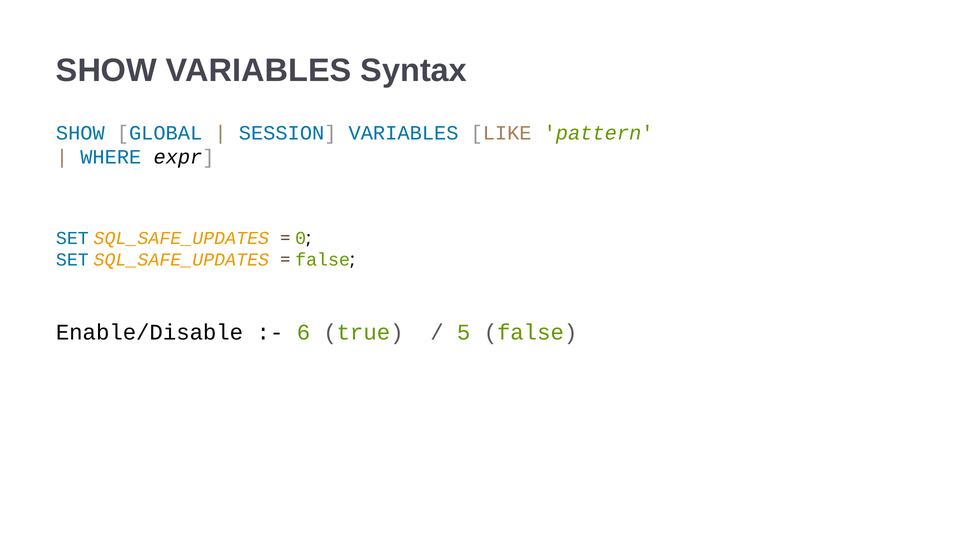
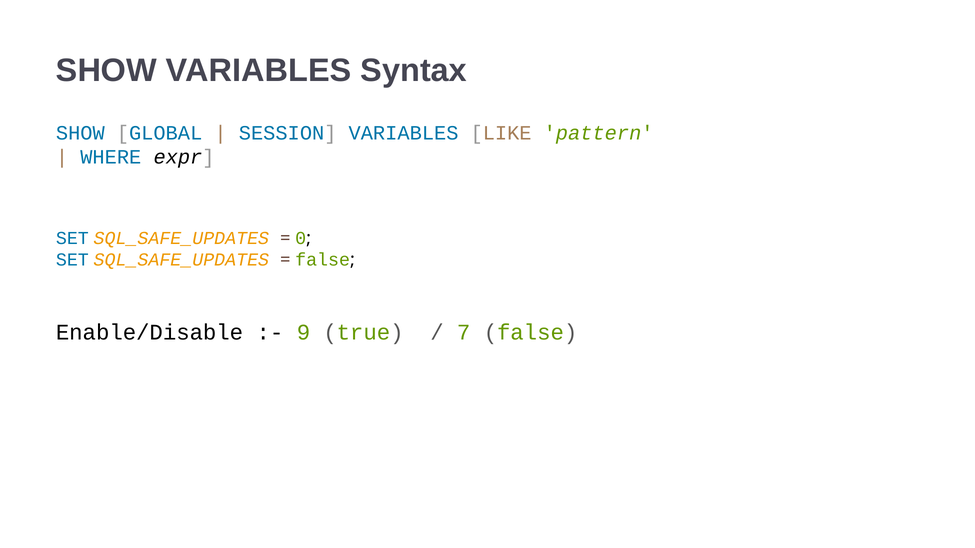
6: 6 -> 9
5: 5 -> 7
